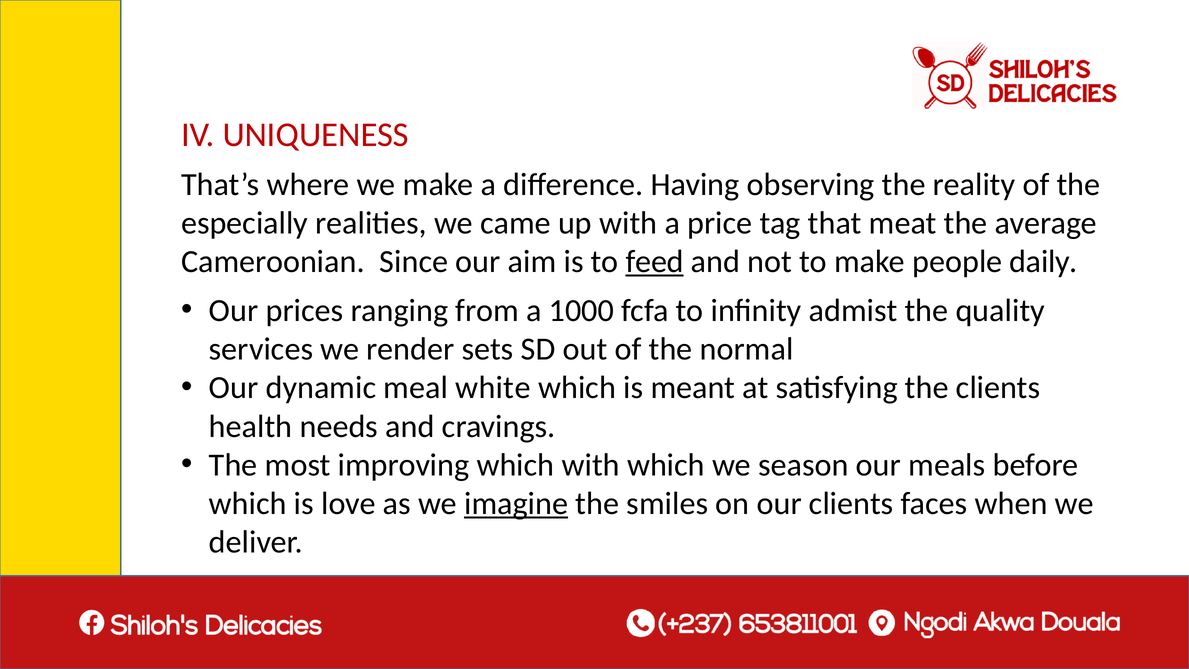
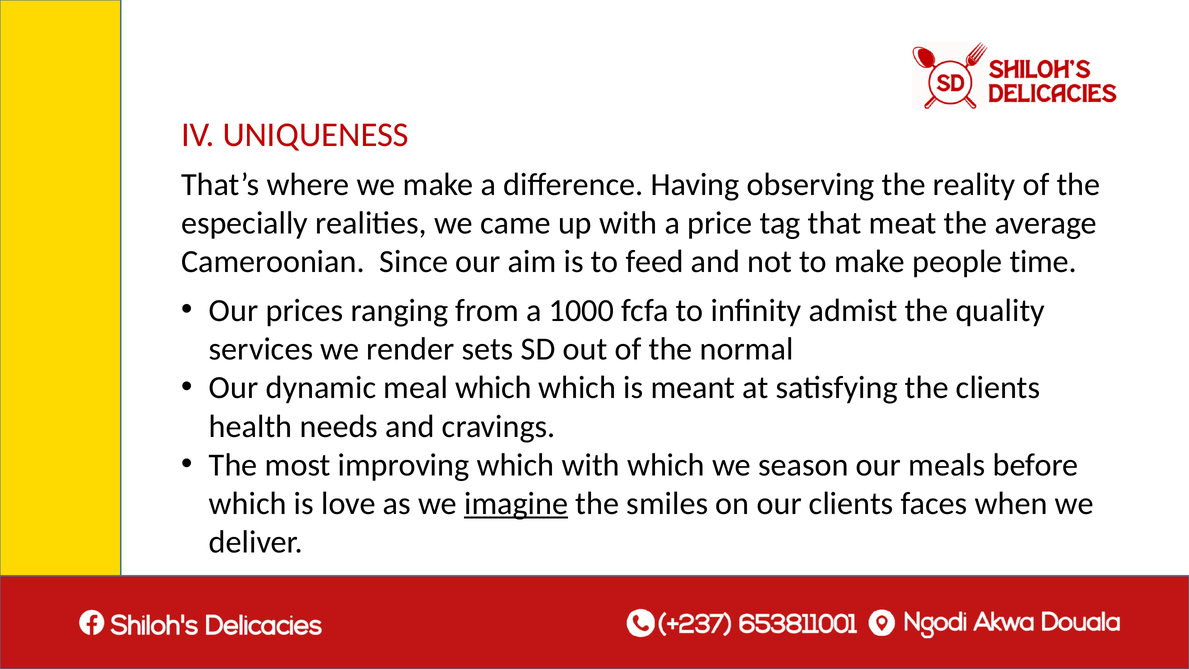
feed underline: present -> none
daily: daily -> time
meal white: white -> which
